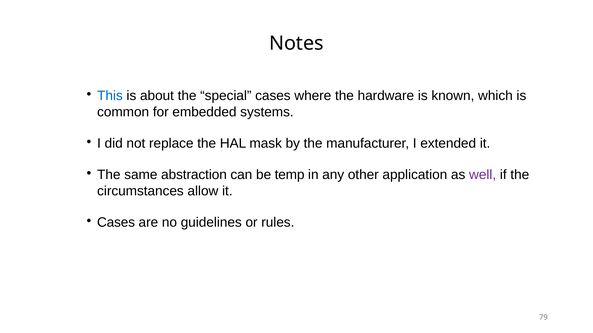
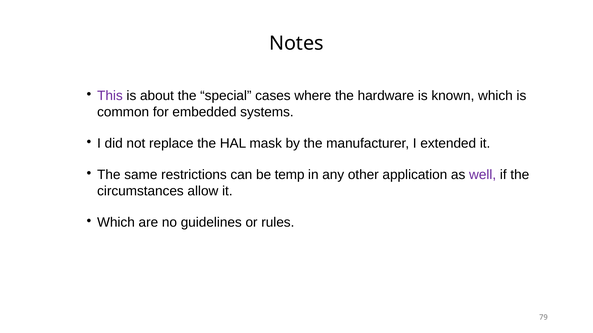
This colour: blue -> purple
abstraction: abstraction -> restrictions
Cases at (116, 223): Cases -> Which
